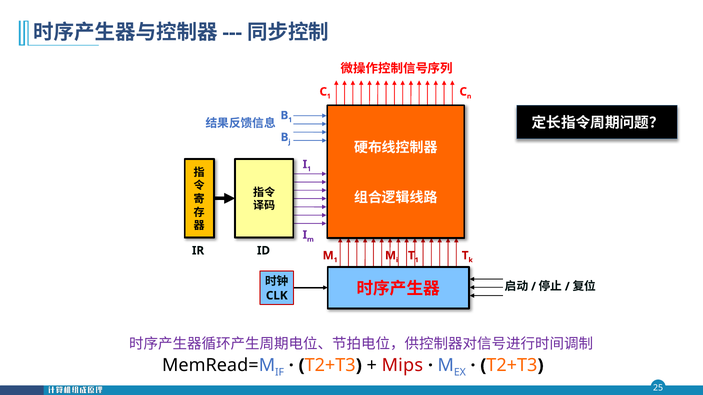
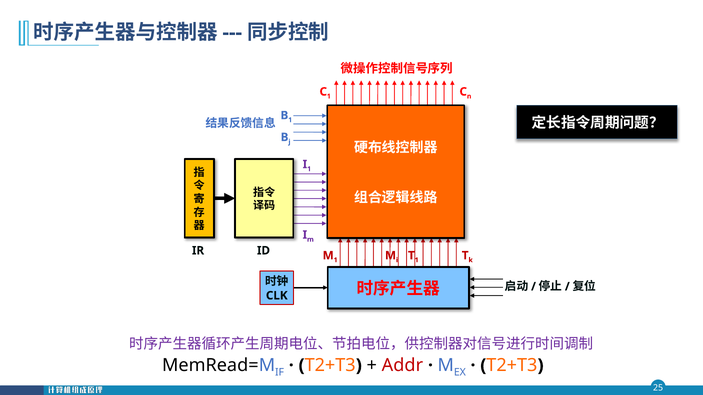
Mips: Mips -> Addr
